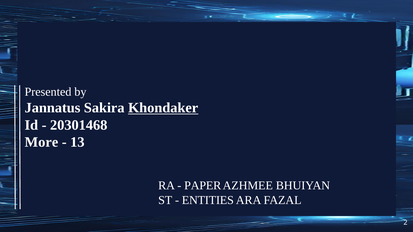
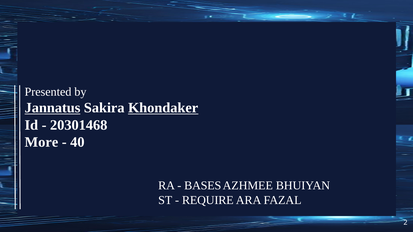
Jannatus underline: none -> present
13: 13 -> 40
PAPER: PAPER -> BASES
ENTITIES: ENTITIES -> REQUIRE
